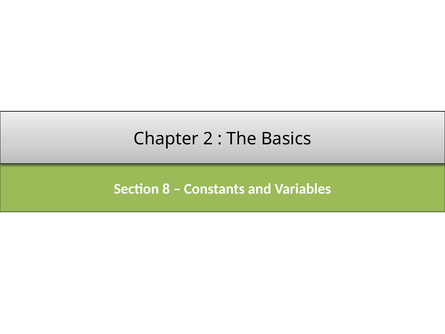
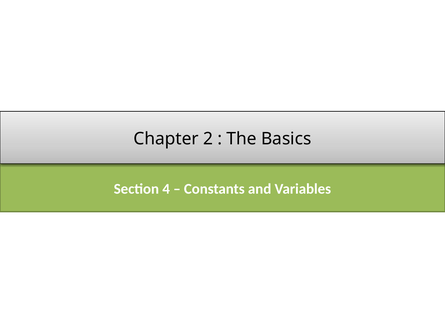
8: 8 -> 4
